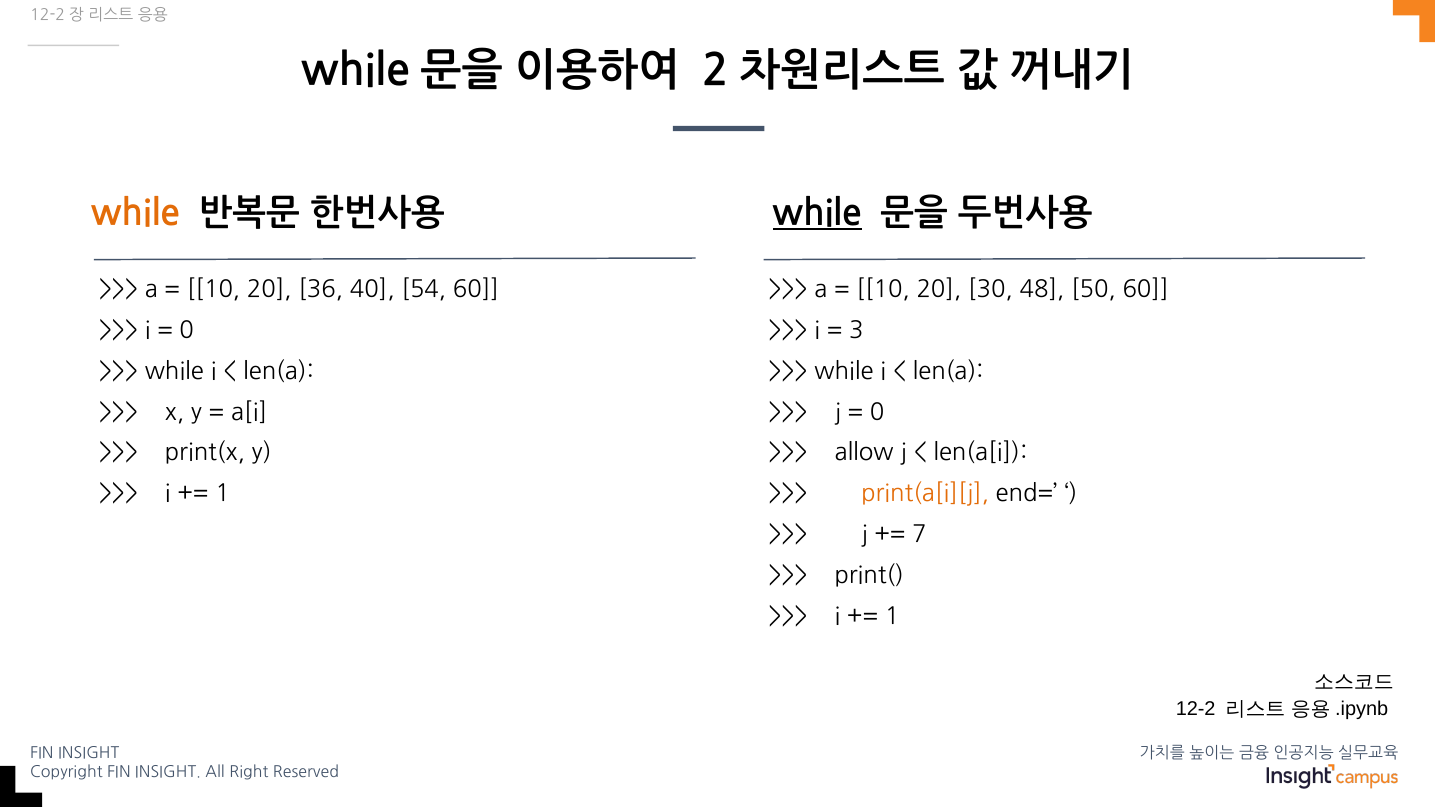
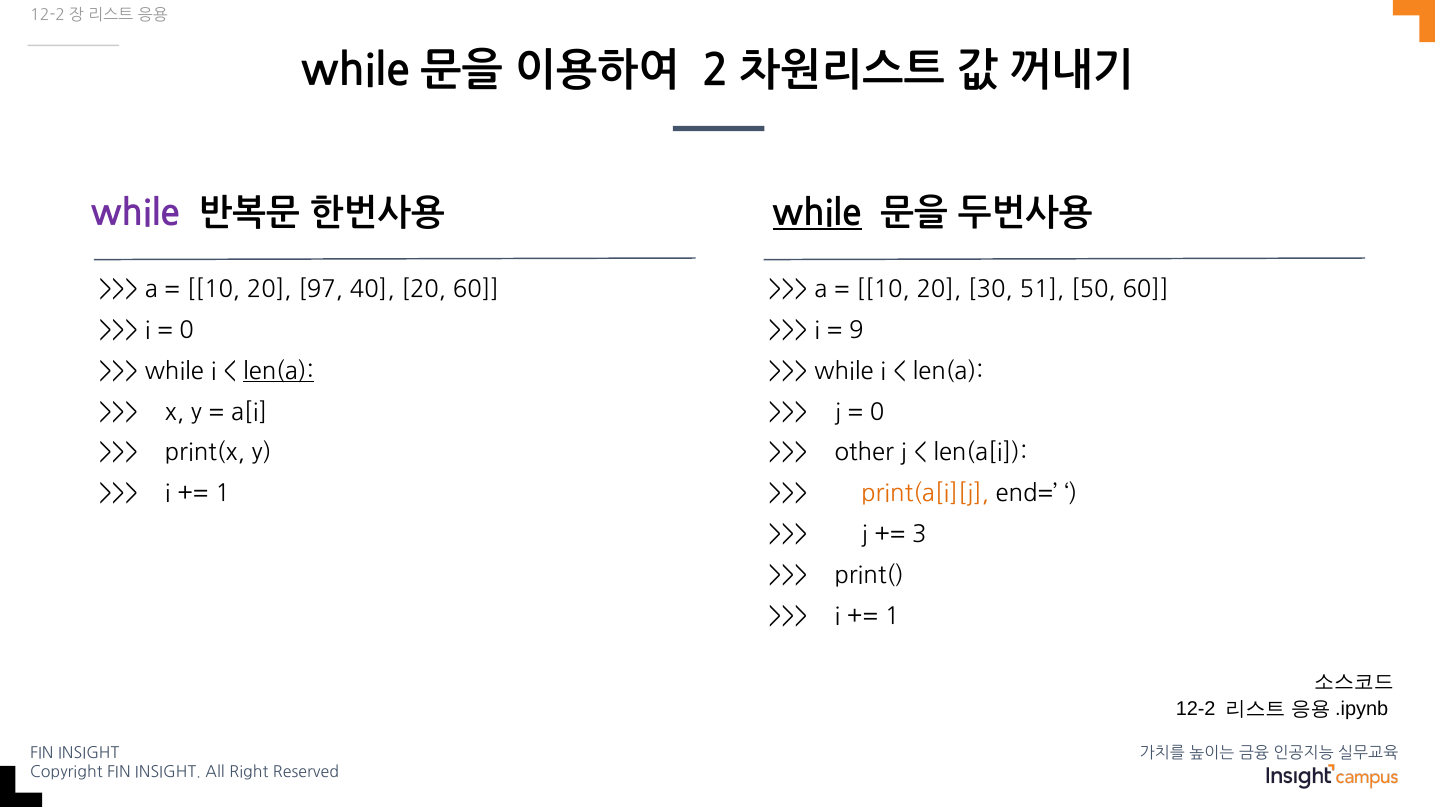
while at (136, 214) colour: orange -> purple
36: 36 -> 97
40 54: 54 -> 20
48: 48 -> 51
3: 3 -> 9
len(a at (278, 372) underline: none -> present
allow: allow -> other
7: 7 -> 3
